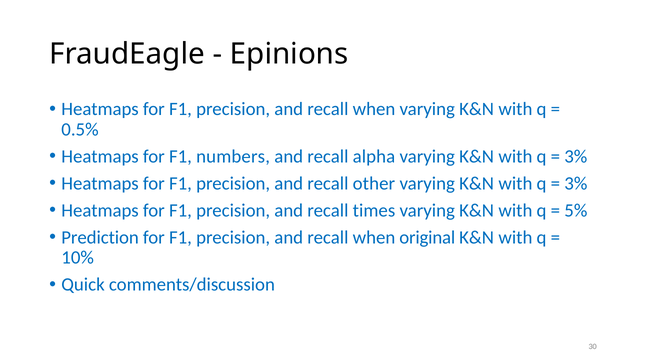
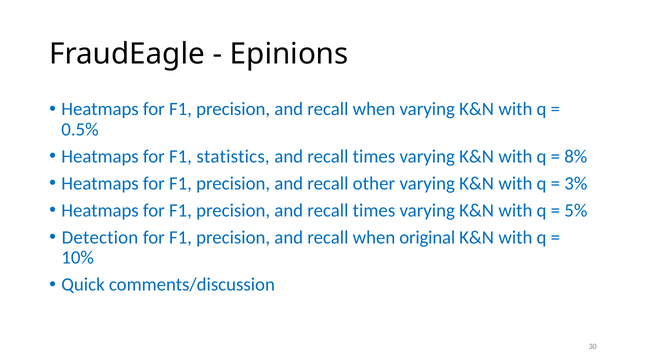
numbers: numbers -> statistics
alpha at (374, 157): alpha -> times
3% at (576, 157): 3% -> 8%
Prediction: Prediction -> Detection
